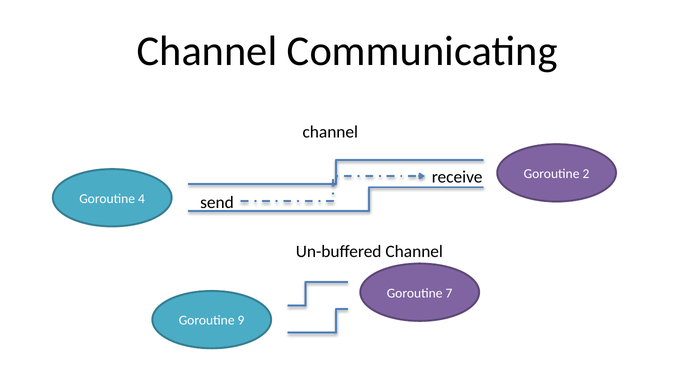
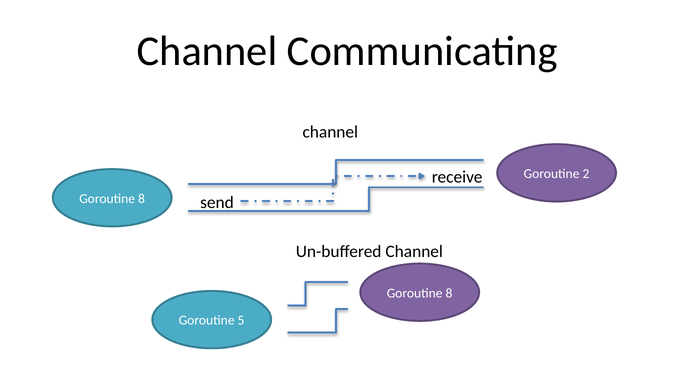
4 at (142, 199): 4 -> 8
7 at (449, 293): 7 -> 8
9: 9 -> 5
